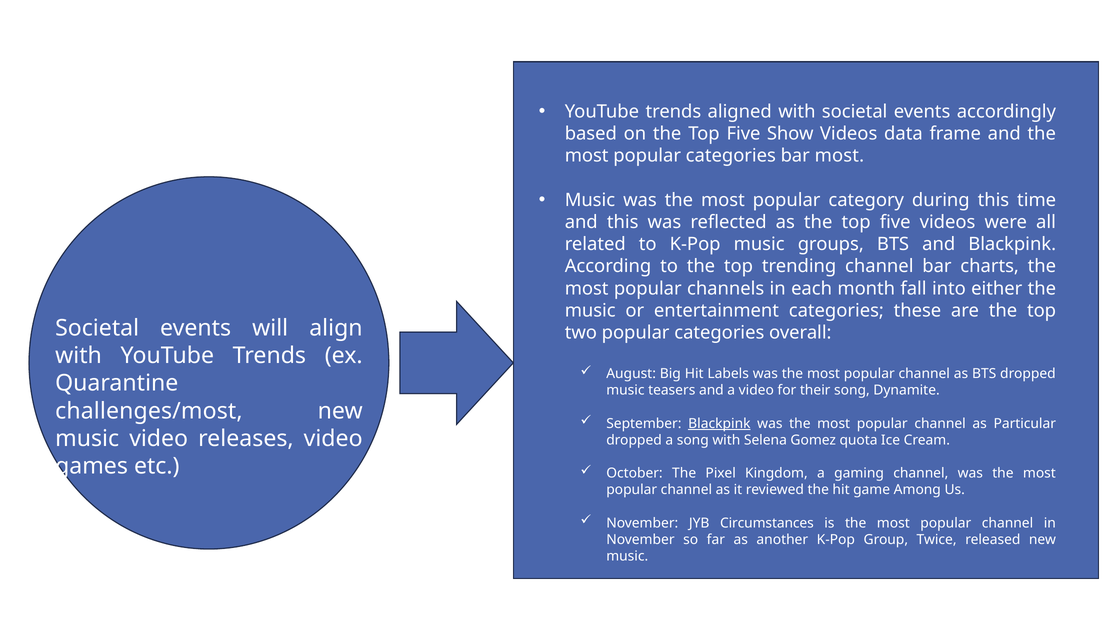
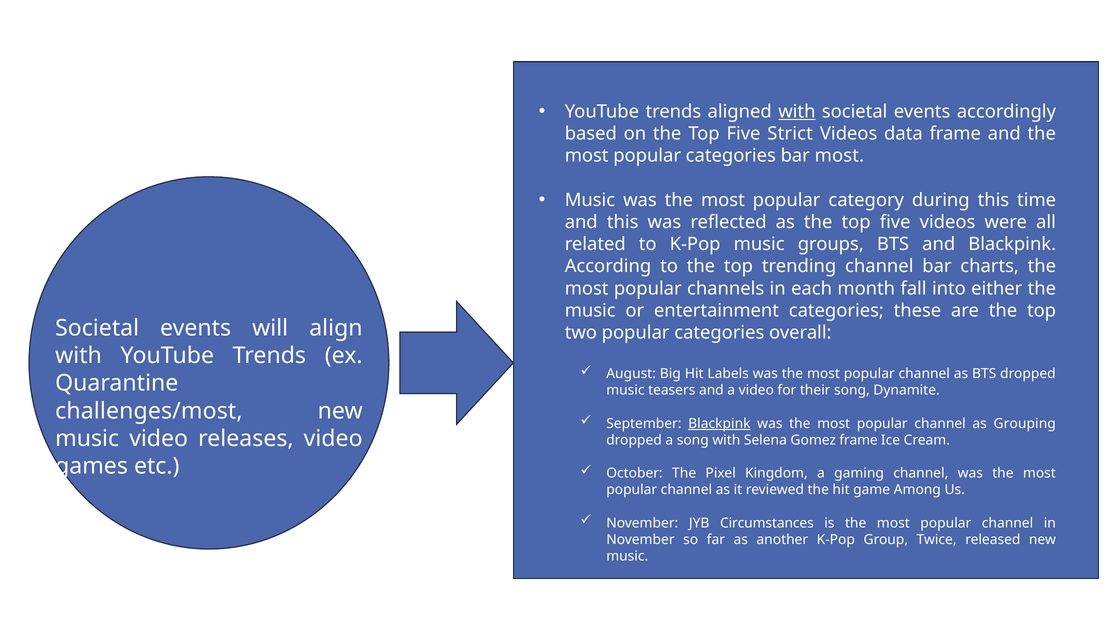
with at (797, 112) underline: none -> present
Show: Show -> Strict
Particular: Particular -> Grouping
Gomez quota: quota -> frame
